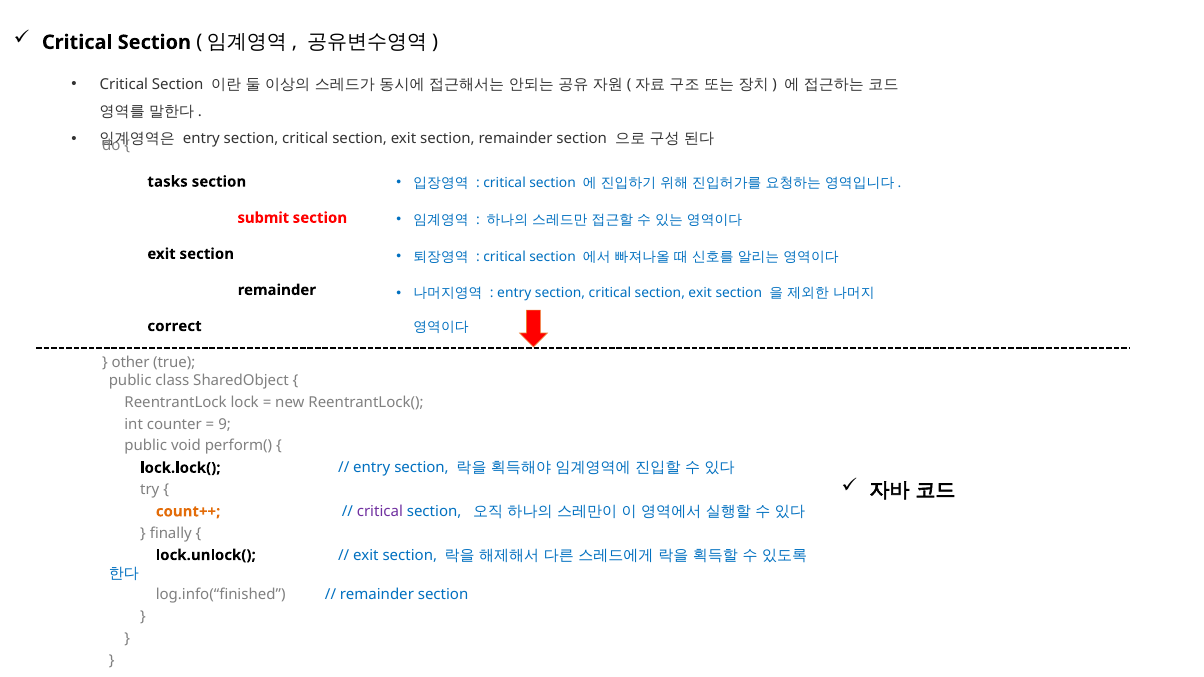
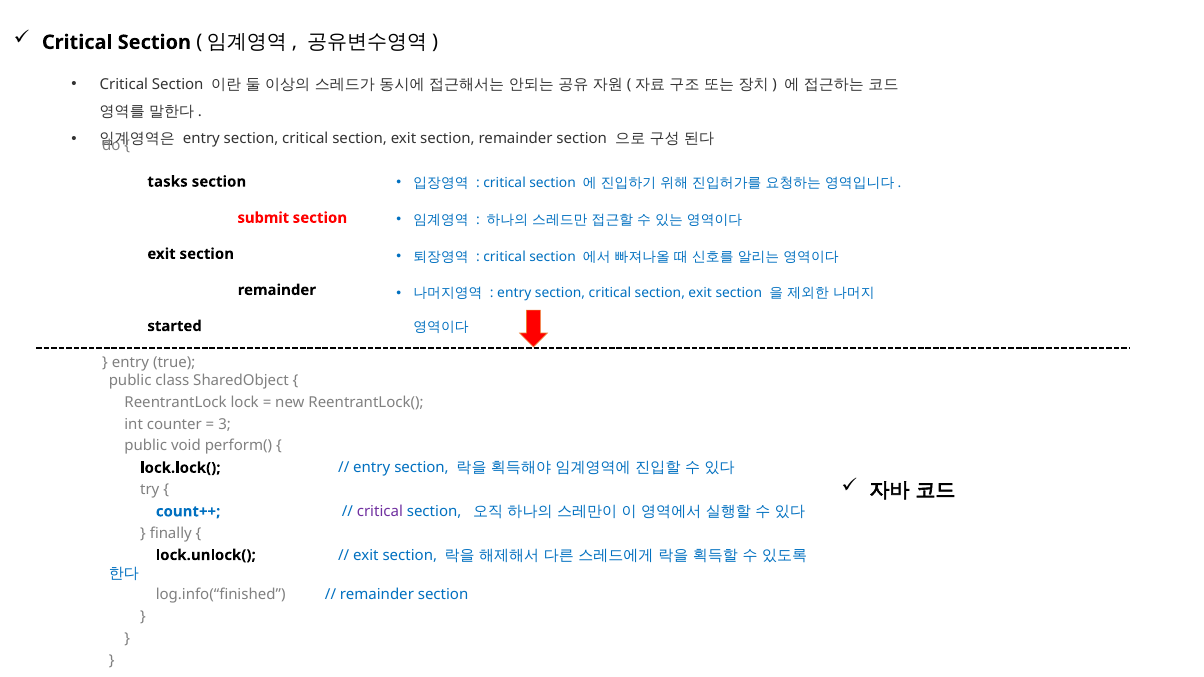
correct: correct -> started
other at (131, 362): other -> entry
9: 9 -> 3
count++ colour: orange -> blue
